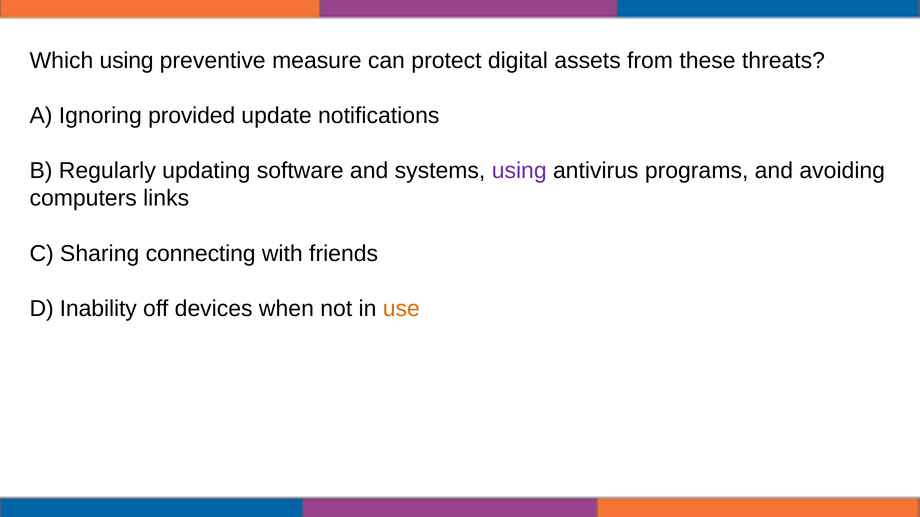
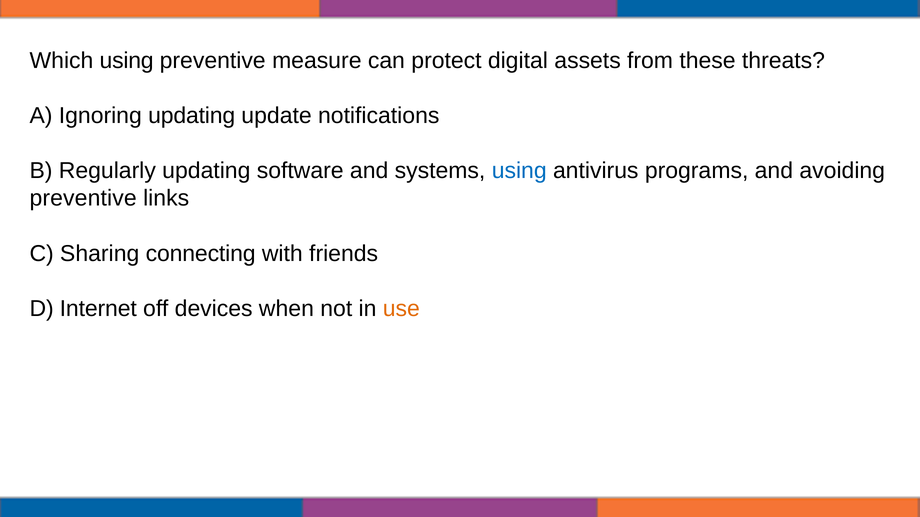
Ignoring provided: provided -> updating
using at (519, 171) colour: purple -> blue
computers at (83, 199): computers -> preventive
Inability: Inability -> Internet
